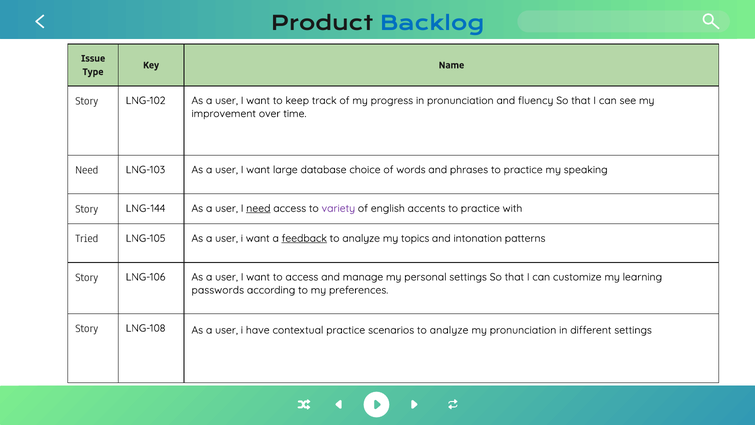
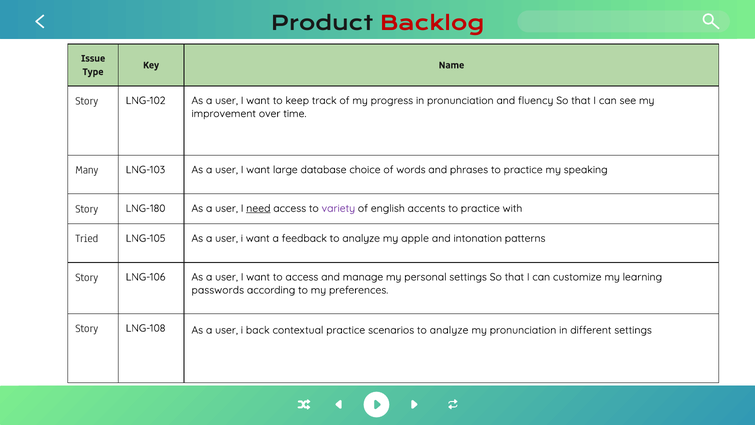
Backlog colour: blue -> red
Need at (87, 170): Need -> Many
LNG-144: LNG-144 -> LNG-180
feedback underline: present -> none
topics: topics -> apple
have: have -> back
